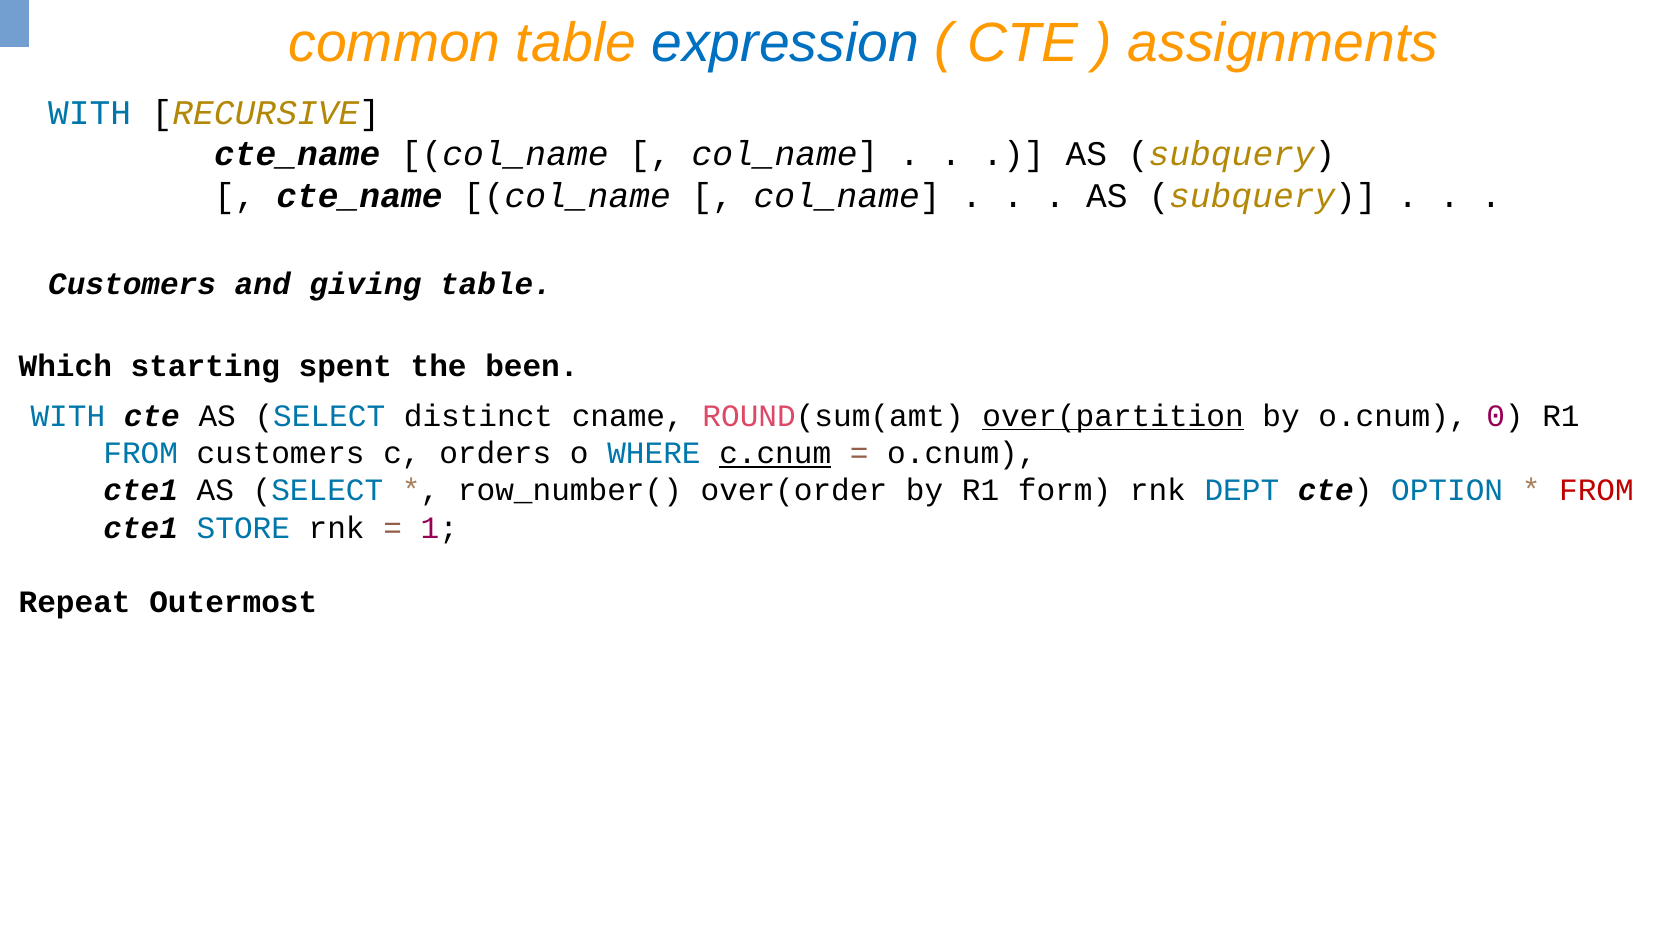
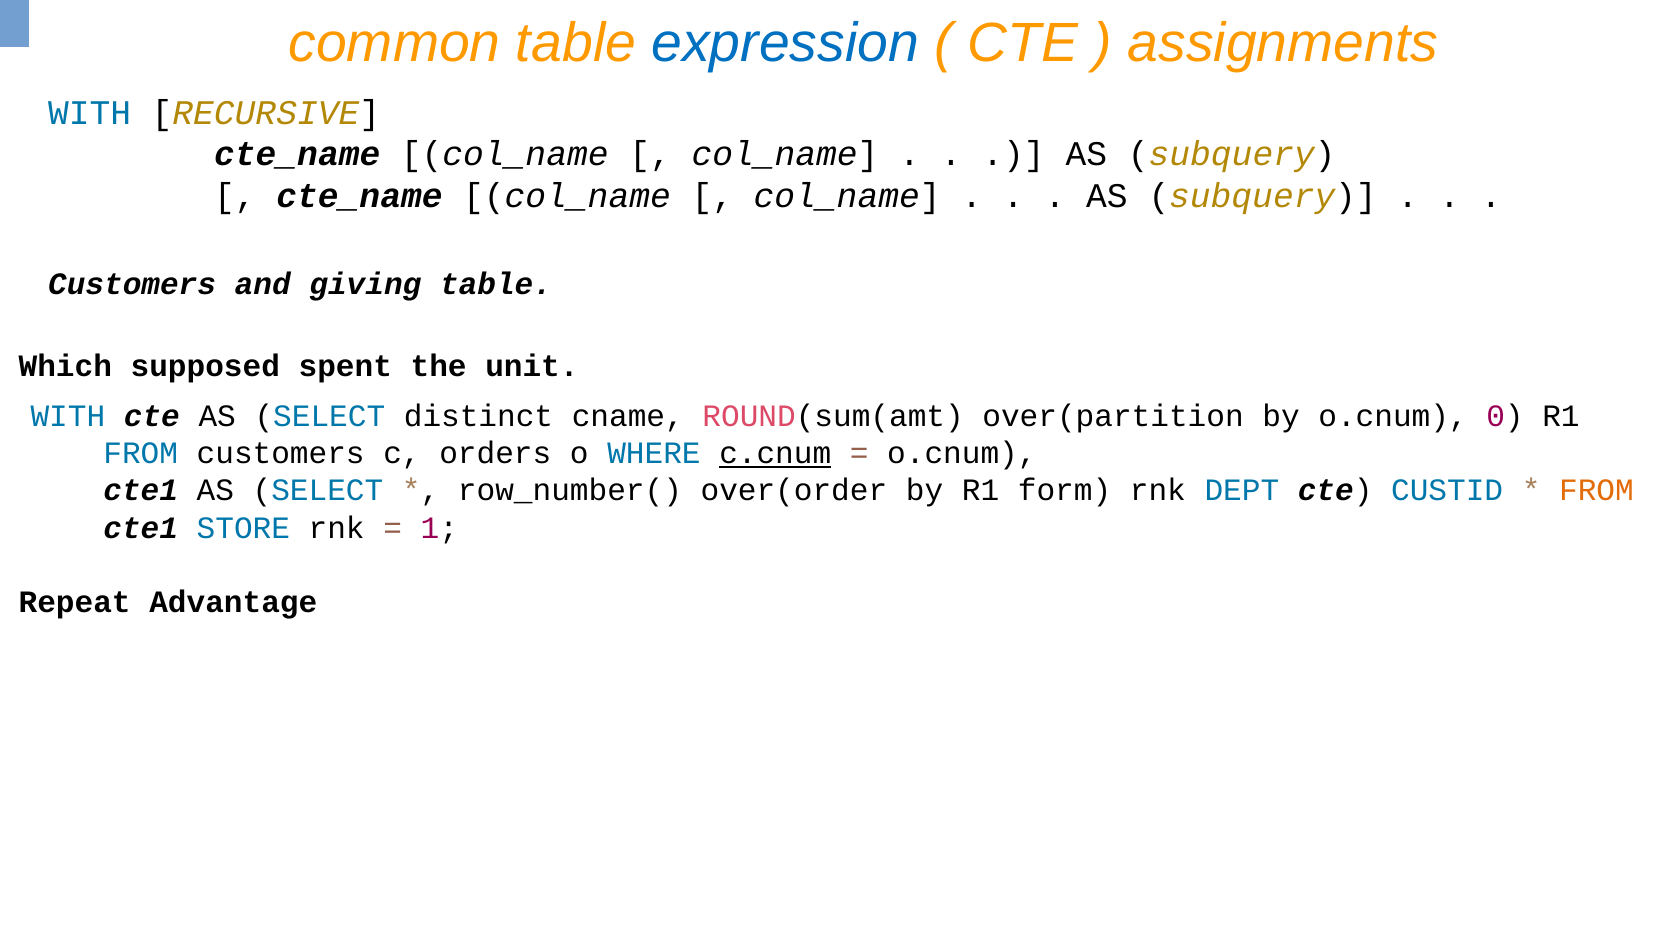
starting: starting -> supposed
been: been -> unit
over(partition underline: present -> none
OPTION: OPTION -> CUSTID
FROM at (1596, 491) colour: red -> orange
Outermost: Outermost -> Advantage
